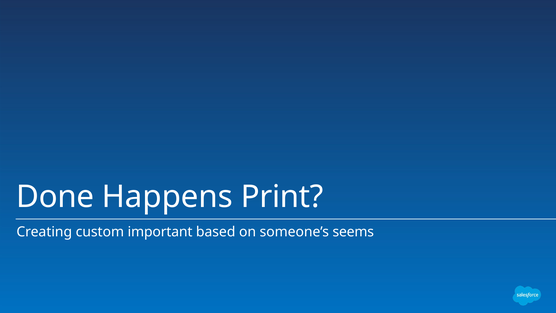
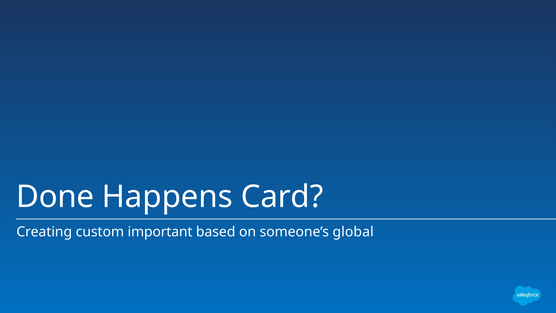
Print: Print -> Card
seems: seems -> global
